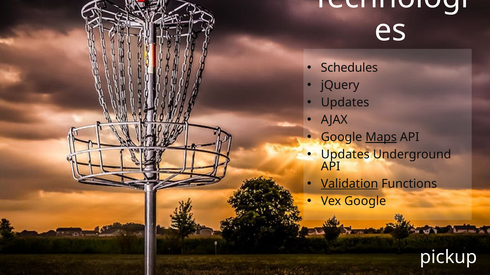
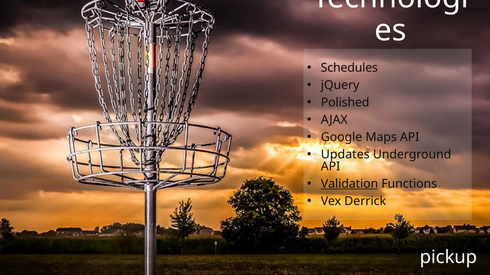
Updates at (345, 103): Updates -> Polished
Maps underline: present -> none
Vex Google: Google -> Derrick
